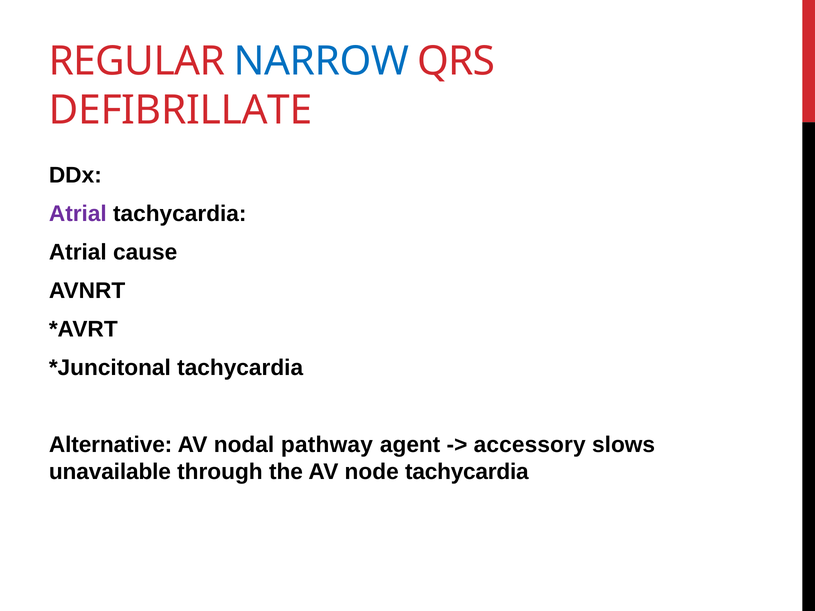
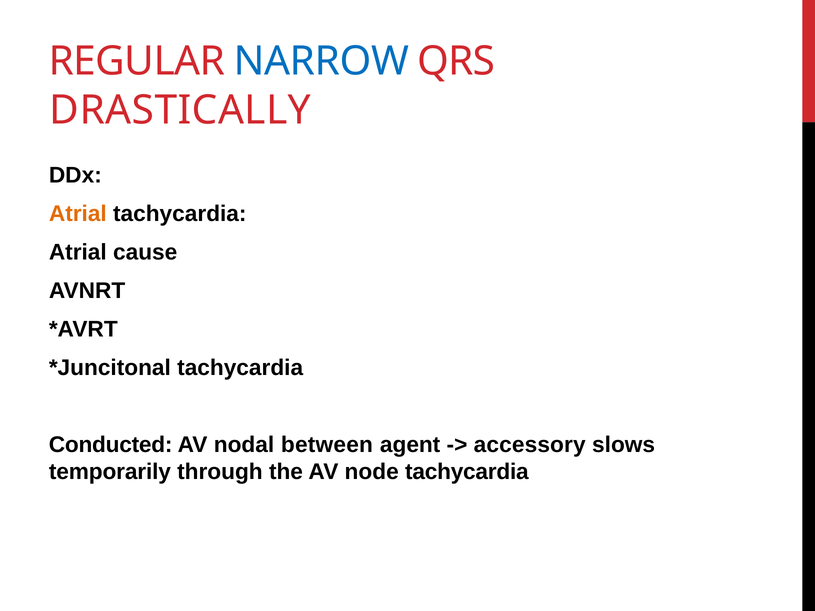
DEFIBRILLATE: DEFIBRILLATE -> DRASTICALLY
Atrial at (78, 214) colour: purple -> orange
Alternative: Alternative -> Conducted
pathway: pathway -> between
unavailable: unavailable -> temporarily
